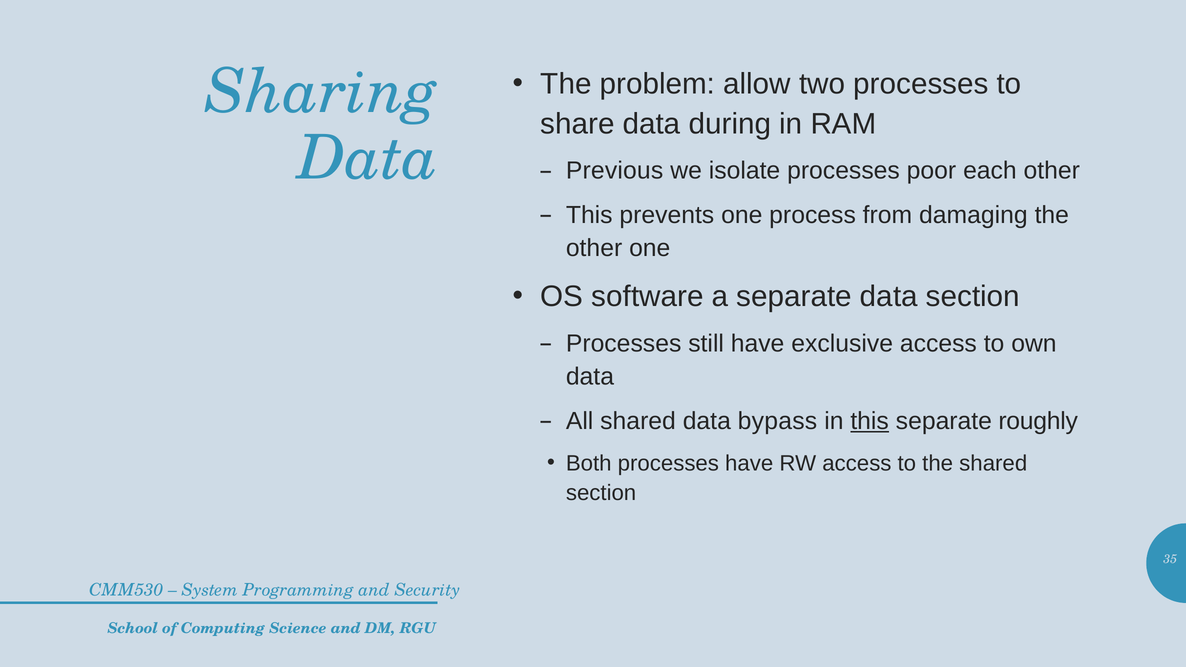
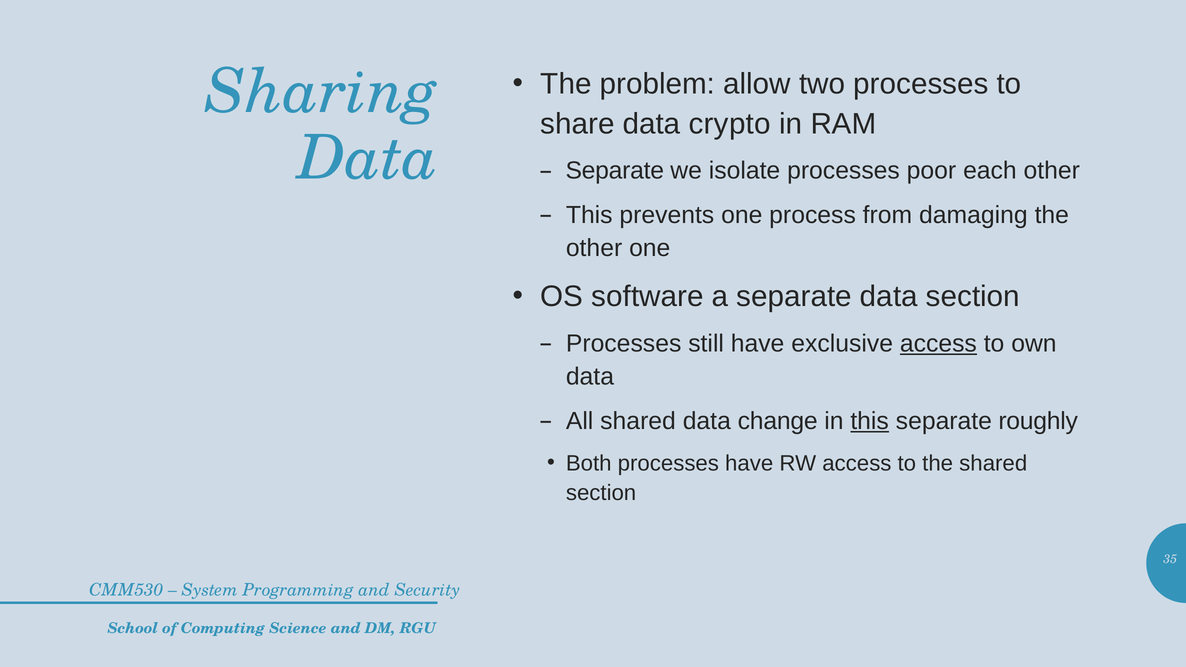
during: during -> crypto
Previous at (615, 171): Previous -> Separate
access at (938, 344) underline: none -> present
bypass: bypass -> change
